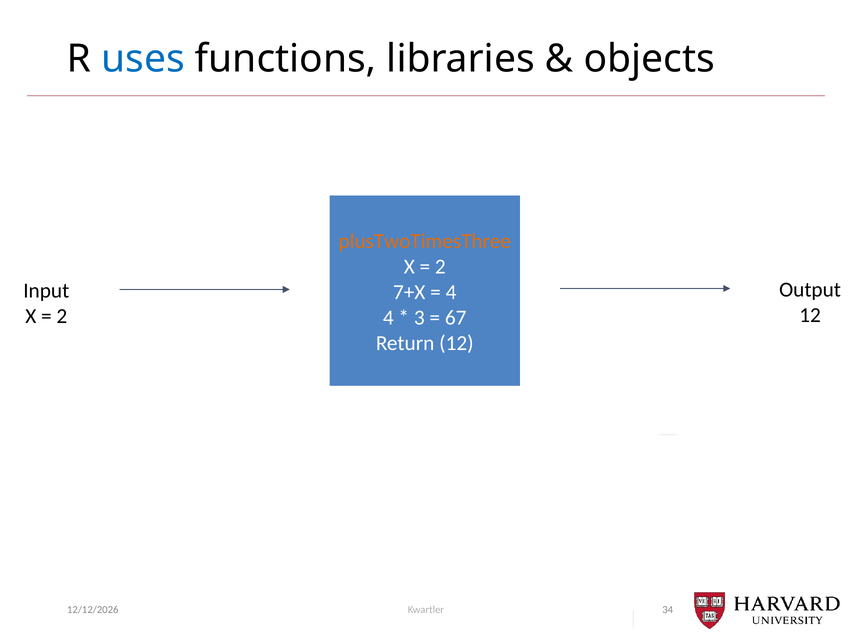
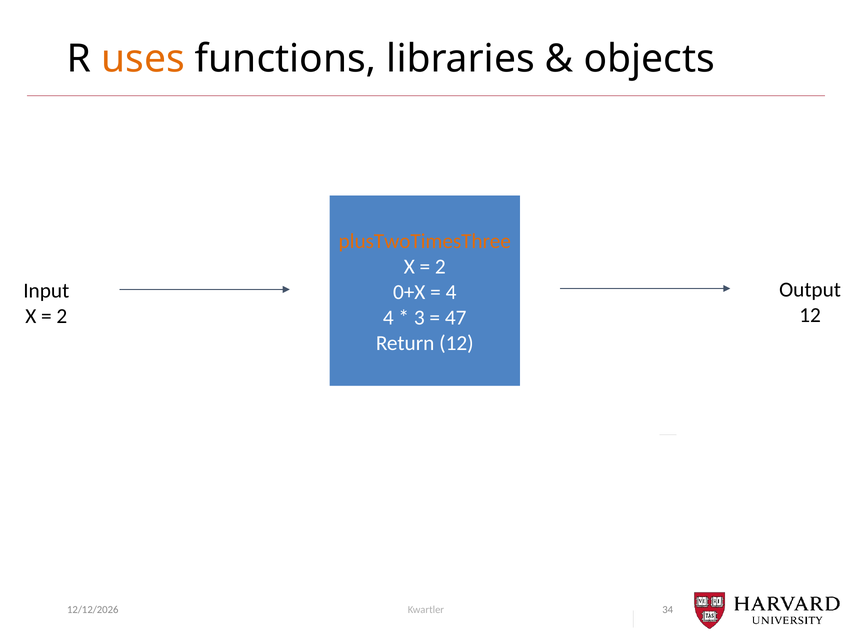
uses colour: blue -> orange
7+X: 7+X -> 0+X
67: 67 -> 47
